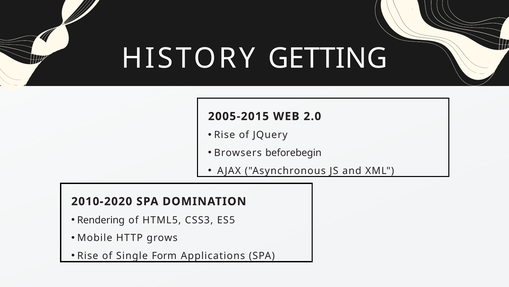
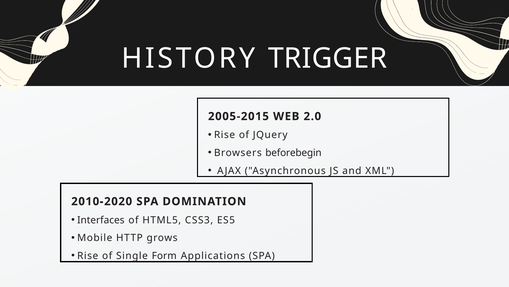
GETTING: GETTING -> TRIGGER
Rendering: Rendering -> Interfaces
